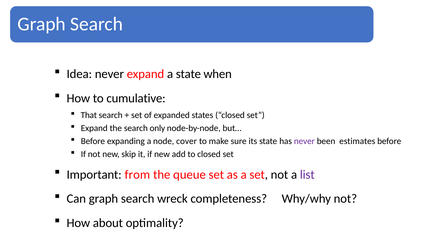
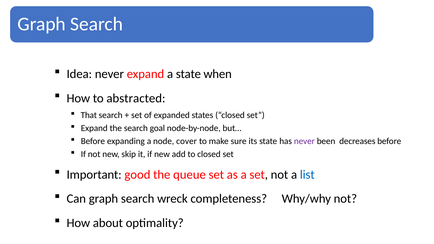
cumulative: cumulative -> abstracted
only: only -> goal
estimates: estimates -> decreases
from: from -> good
list colour: purple -> blue
